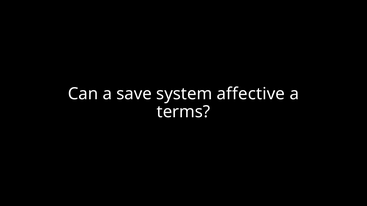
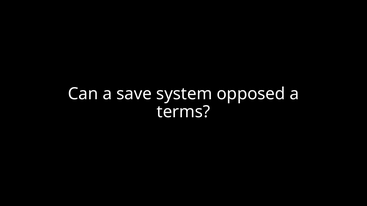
affective: affective -> opposed
